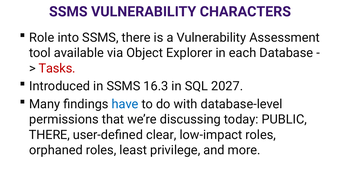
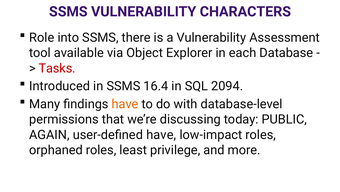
16.3: 16.3 -> 16.4
2027: 2027 -> 2094
have at (125, 104) colour: blue -> orange
THERE at (49, 134): THERE -> AGAIN
user-defined clear: clear -> have
